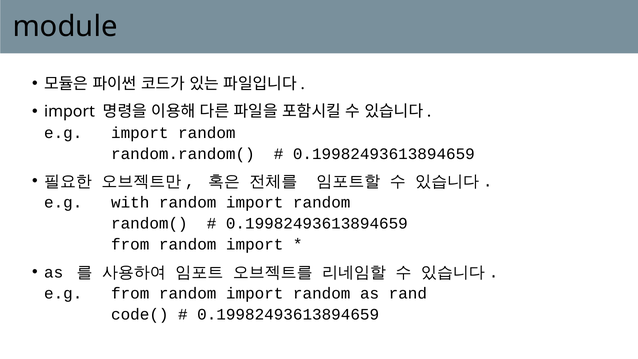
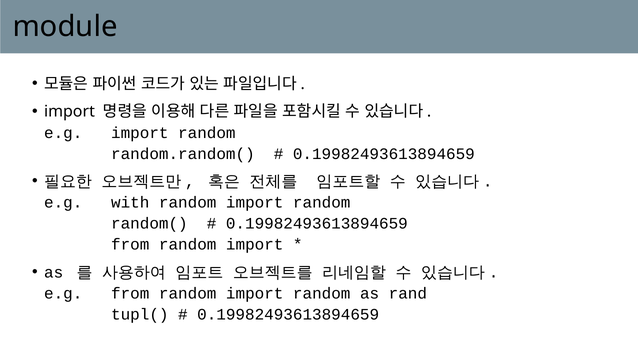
code(: code( -> tupl(
